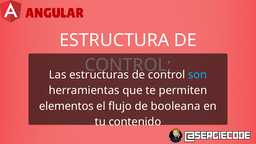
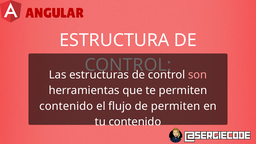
son colour: light blue -> pink
elementos at (66, 106): elementos -> contenido
de booleana: booleana -> permiten
